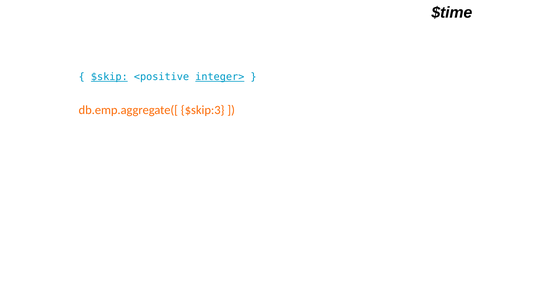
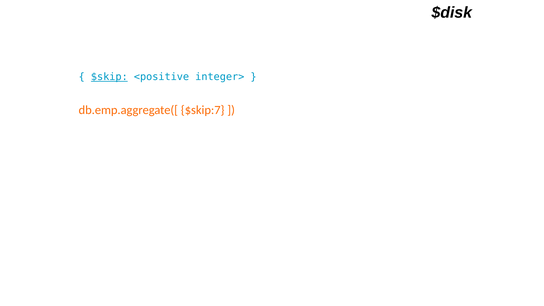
$time: $time -> $disk
integer> underline: present -> none
$skip:3: $skip:3 -> $skip:7
